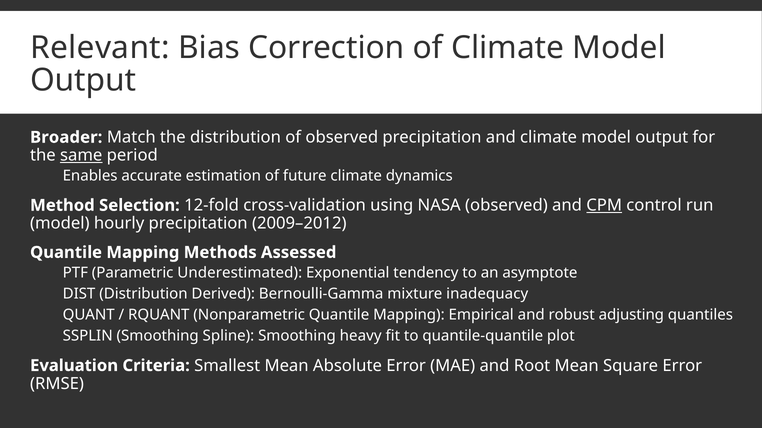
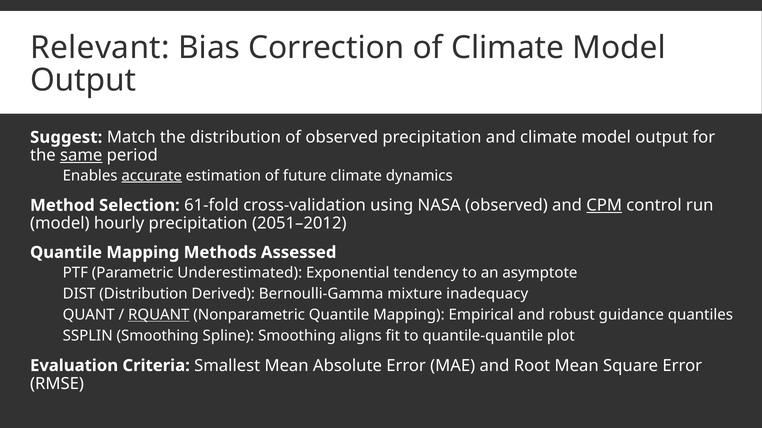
Broader: Broader -> Suggest
accurate underline: none -> present
12-fold: 12-fold -> 61-fold
2009–2012: 2009–2012 -> 2051–2012
RQUANT underline: none -> present
adjusting: adjusting -> guidance
heavy: heavy -> aligns
